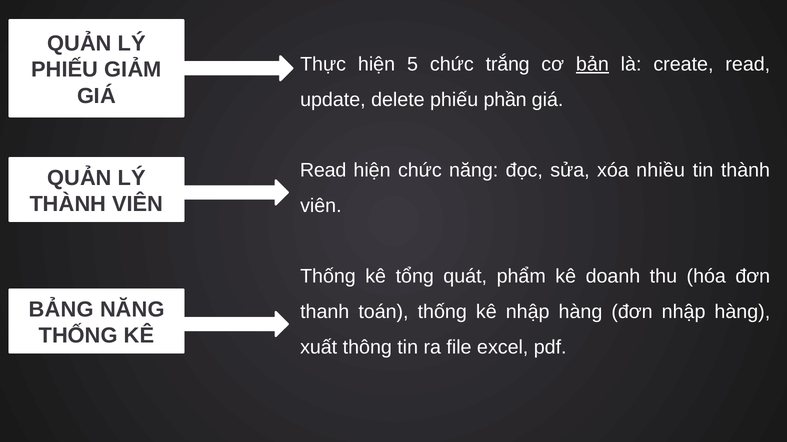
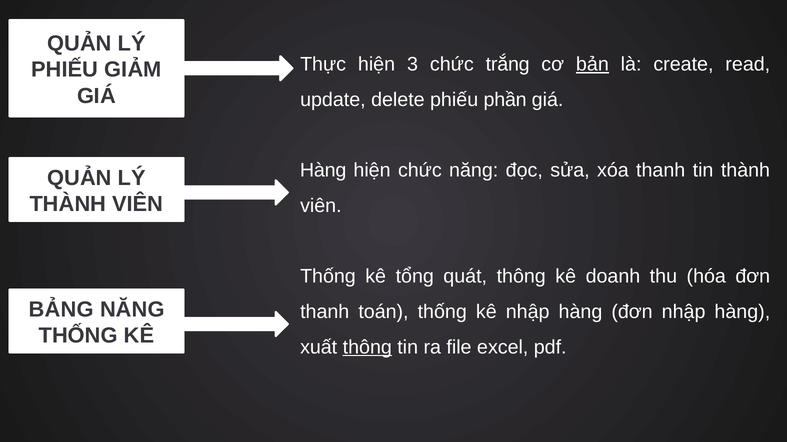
5: 5 -> 3
Read at (323, 171): Read -> Hàng
xóa nhiều: nhiều -> thanh
quát phẩm: phẩm -> thông
thông at (367, 348) underline: none -> present
